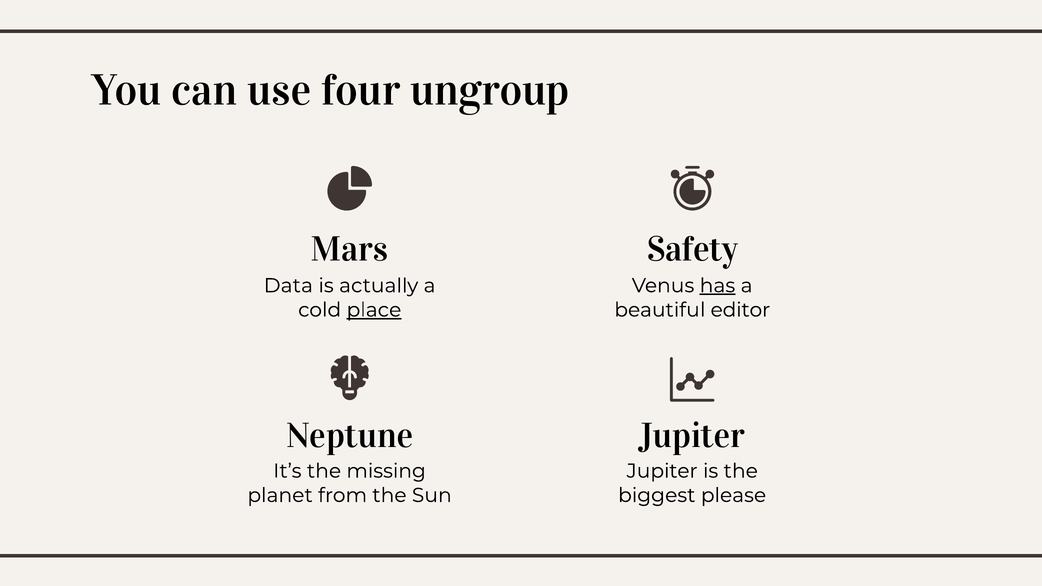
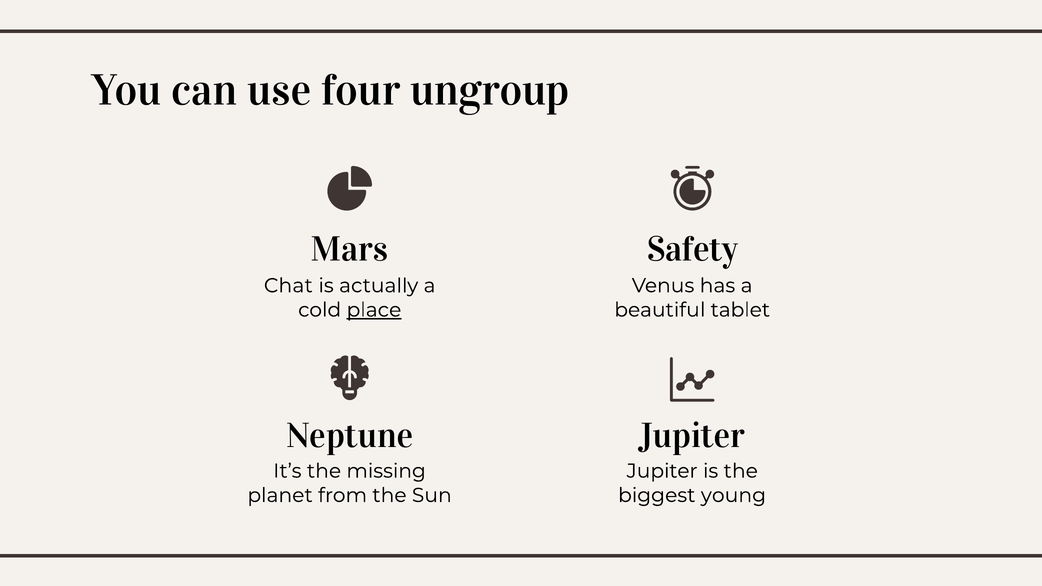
Data: Data -> Chat
has underline: present -> none
editor: editor -> tablet
please: please -> young
